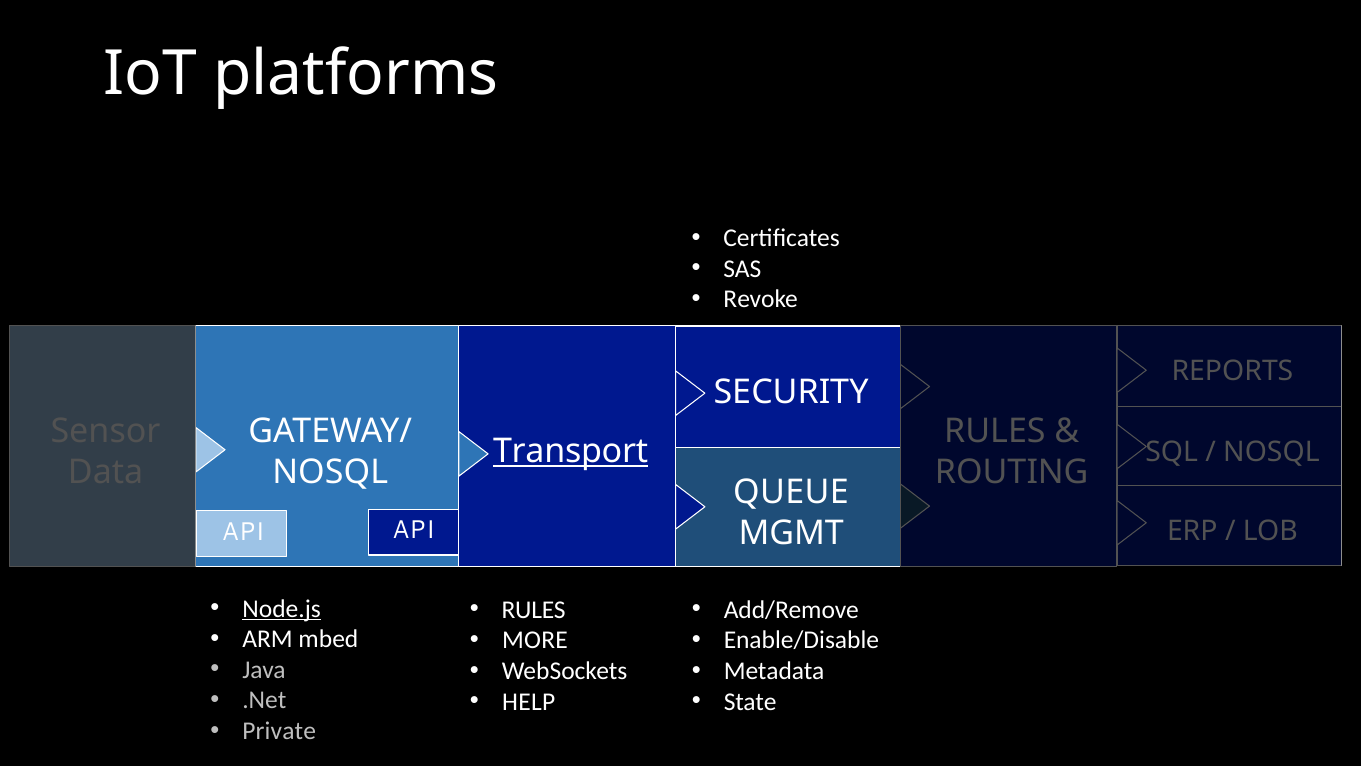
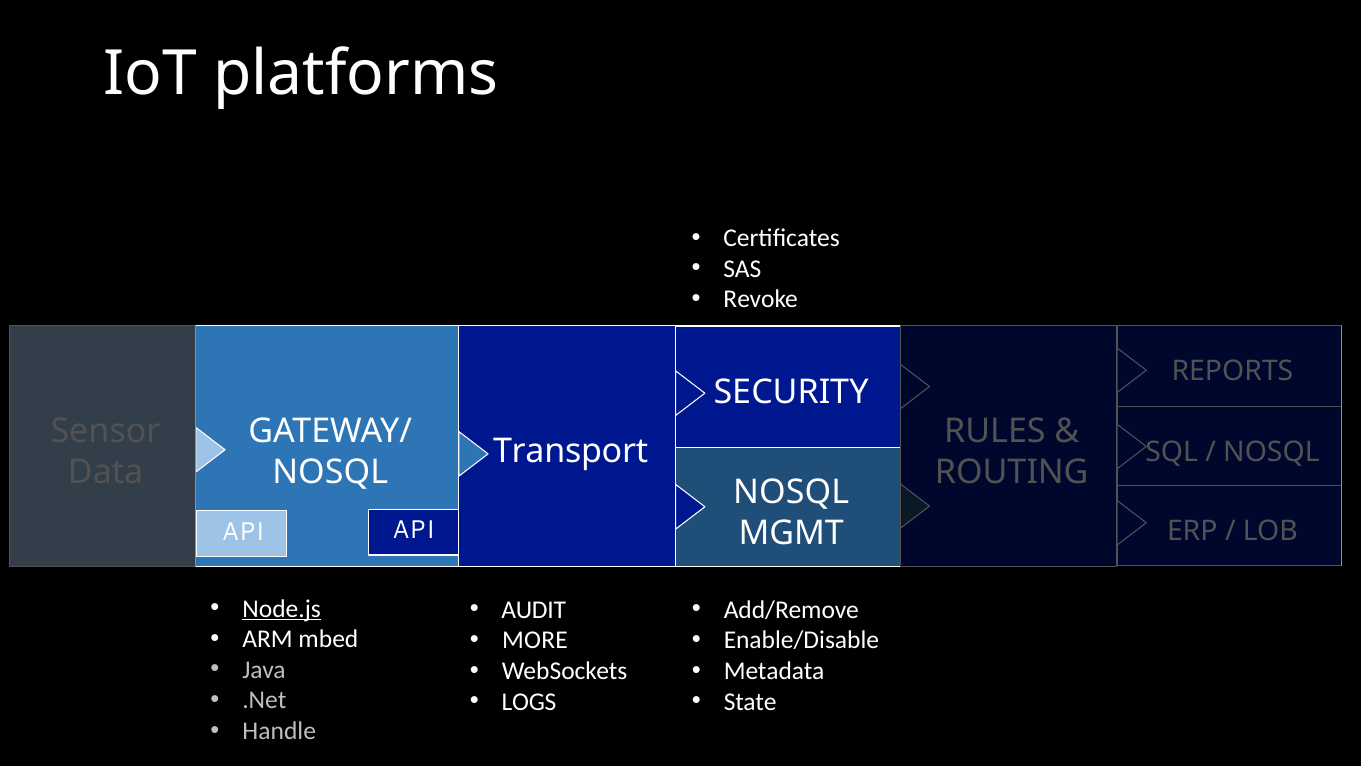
Transport underline: present -> none
QUEUE at (791, 492): QUEUE -> NOSQL
RULES at (534, 609): RULES -> AUDIT
HELP: HELP -> LOGS
Private: Private -> Handle
